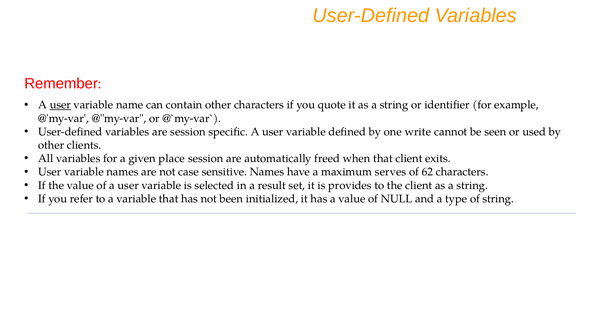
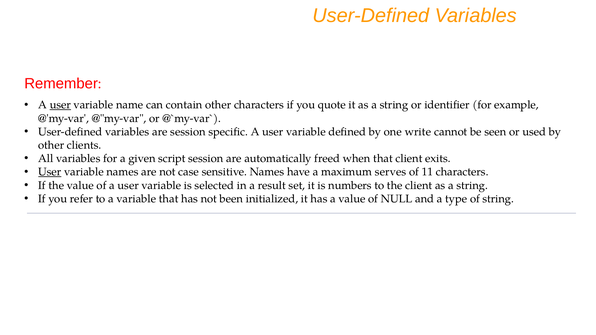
place: place -> script
User at (50, 172) underline: none -> present
62: 62 -> 11
provides: provides -> numbers
